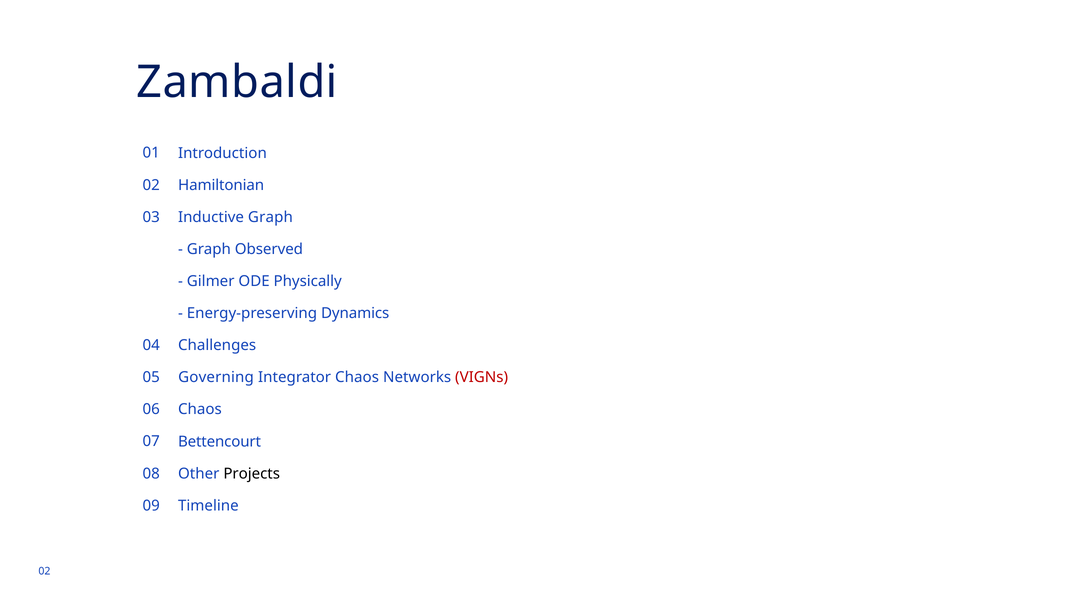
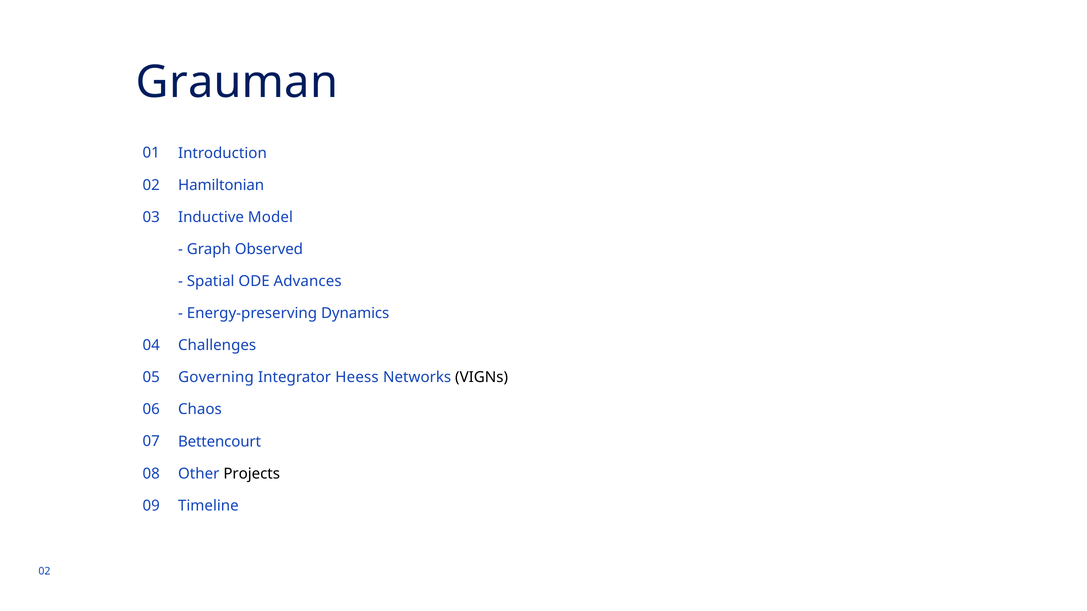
Zambaldi: Zambaldi -> Grauman
Inductive Graph: Graph -> Model
Gilmer: Gilmer -> Spatial
Physically: Physically -> Advances
Integrator Chaos: Chaos -> Heess
VIGNs colour: red -> black
